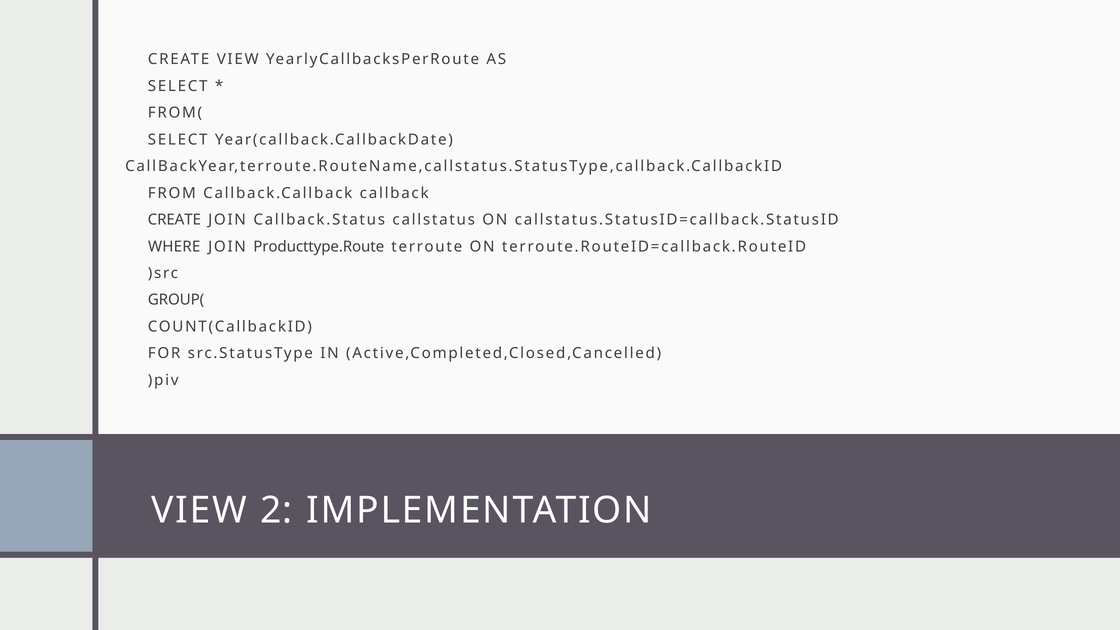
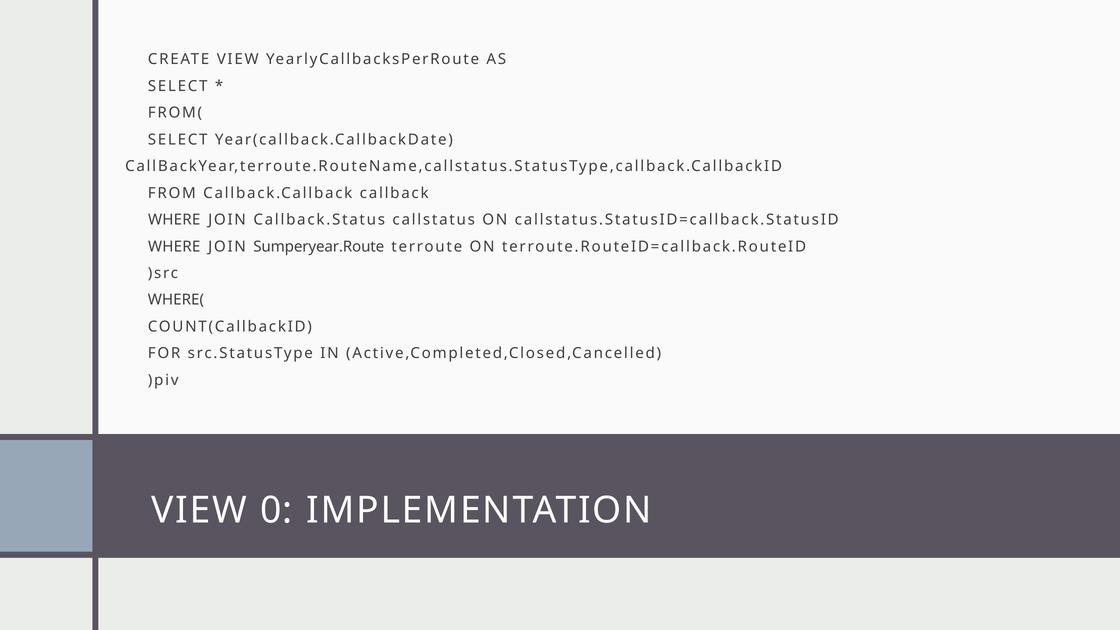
CREATE at (174, 220): CREATE -> WHERE
Producttype.Route: Producttype.Route -> Sumperyear.Route
GROUP(: GROUP( -> WHERE(
2: 2 -> 0
